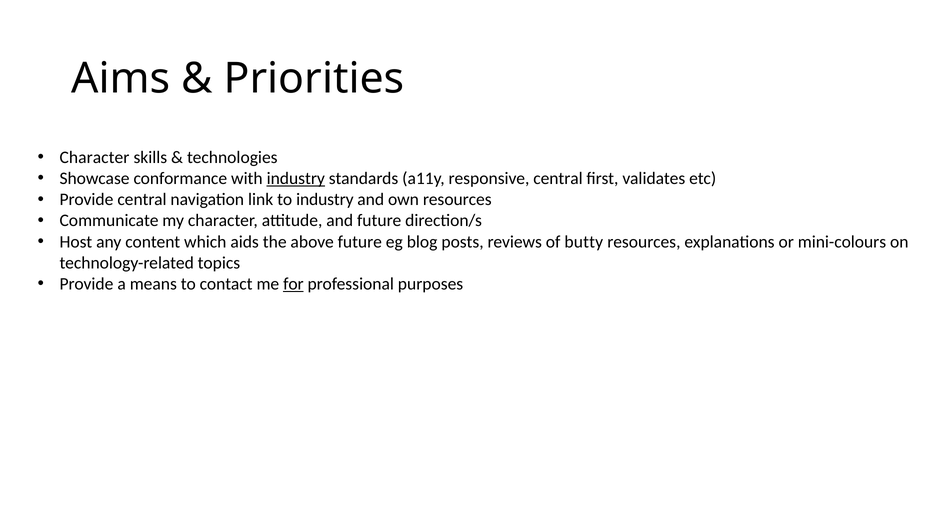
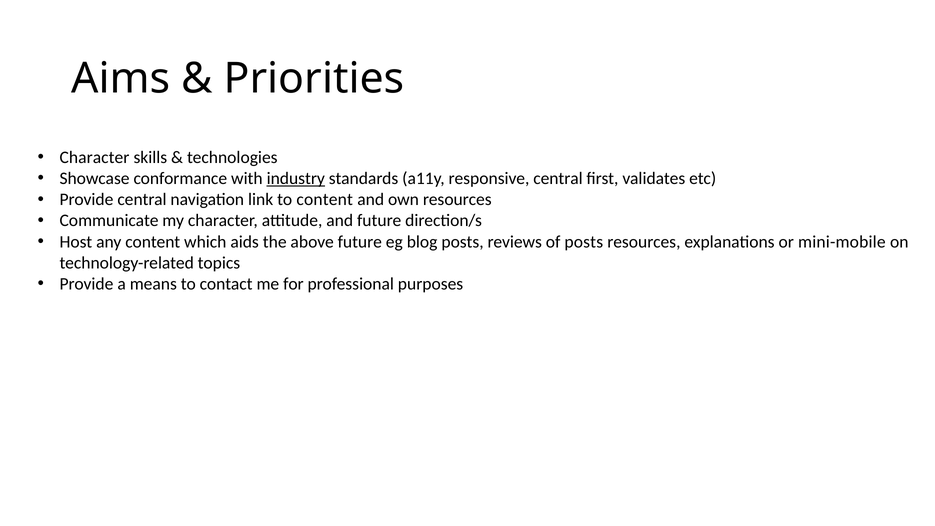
to industry: industry -> content
of butty: butty -> posts
mini-colours: mini-colours -> mini-mobile
for underline: present -> none
